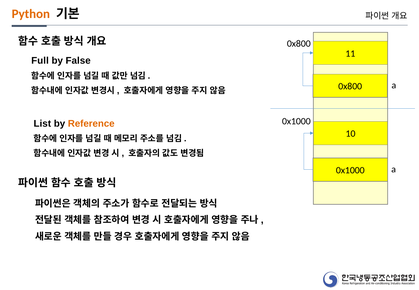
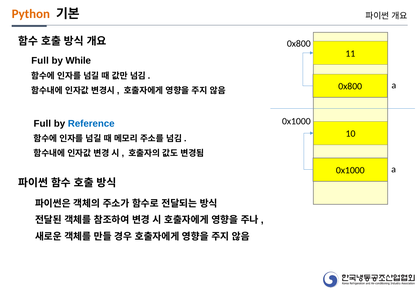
False: False -> While
List at (42, 124): List -> Full
Reference colour: orange -> blue
